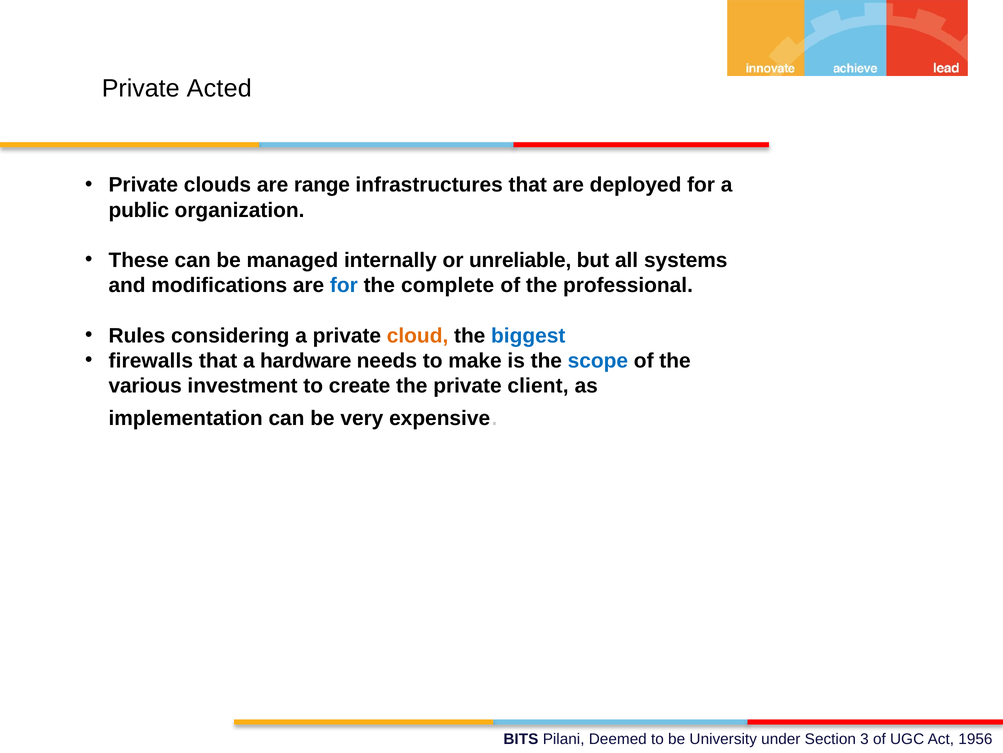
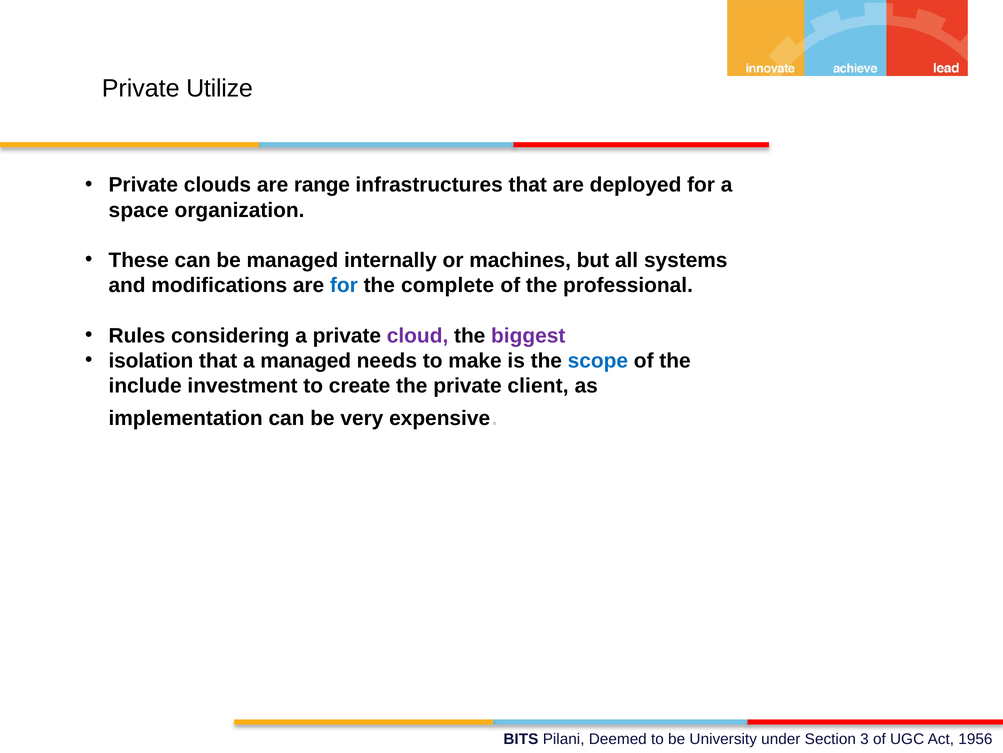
Acted: Acted -> Utilize
public: public -> space
unreliable: unreliable -> machines
cloud colour: orange -> purple
biggest colour: blue -> purple
firewalls: firewalls -> isolation
a hardware: hardware -> managed
various: various -> include
